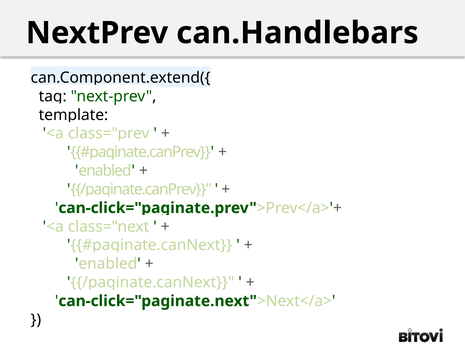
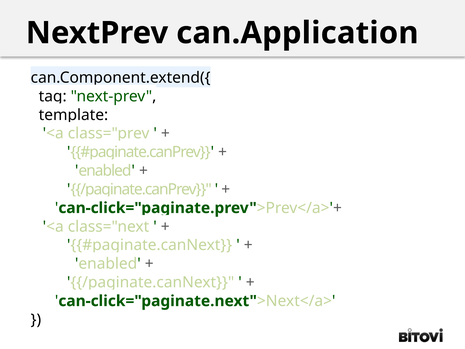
can.Handlebars: can.Handlebars -> can.Application
